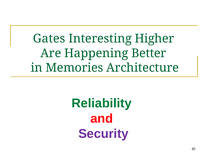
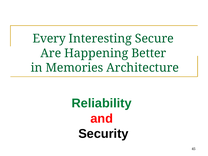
Gates: Gates -> Every
Higher: Higher -> Secure
Security colour: purple -> black
